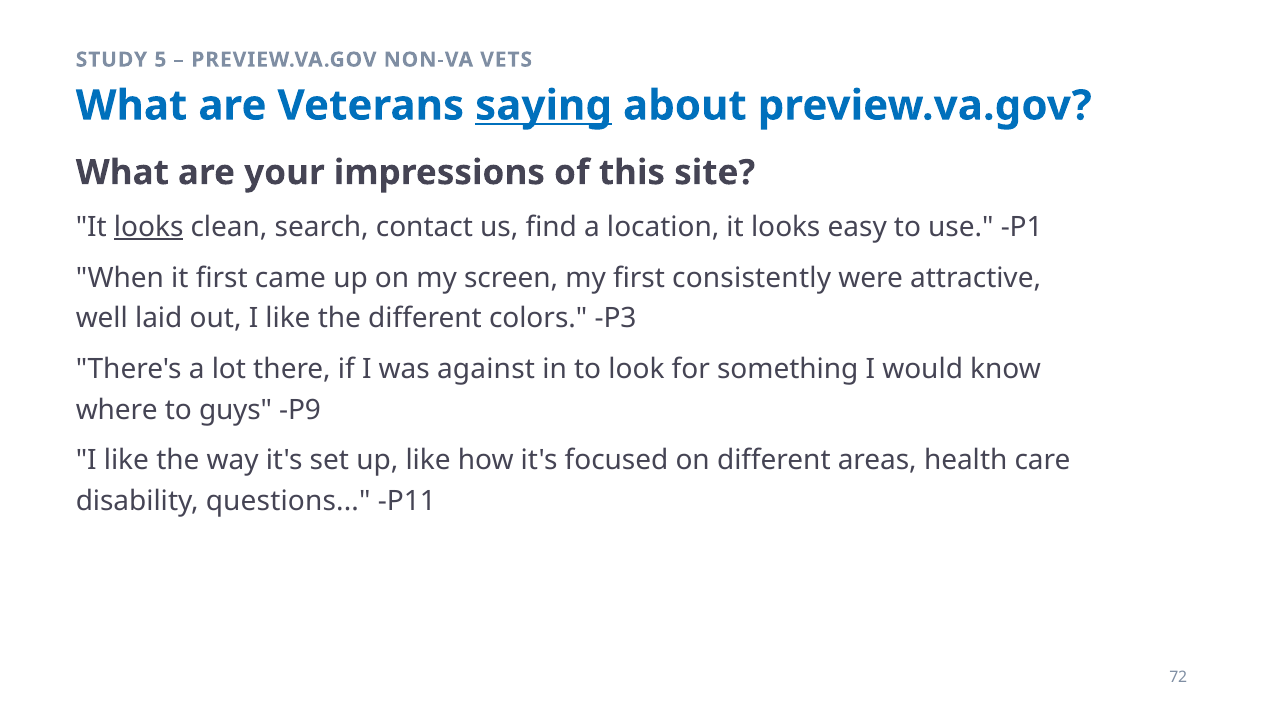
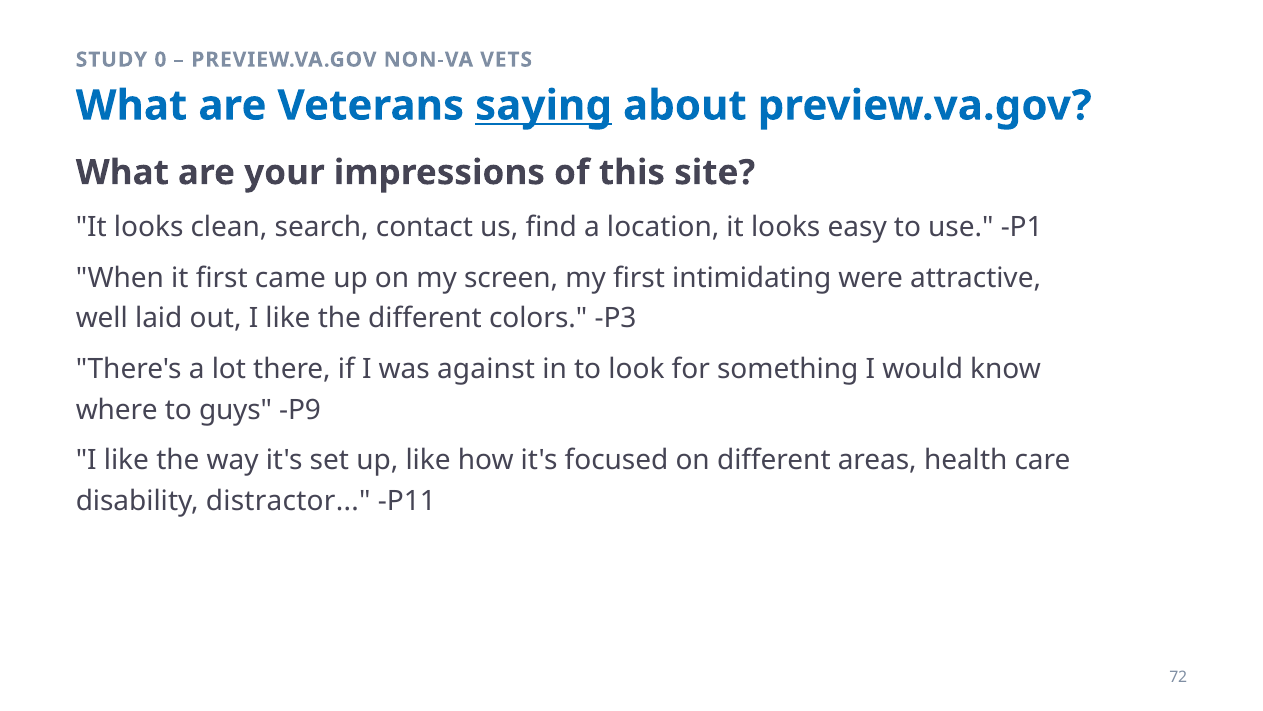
5: 5 -> 0
looks at (149, 227) underline: present -> none
consistently: consistently -> intimidating
questions: questions -> distractor
